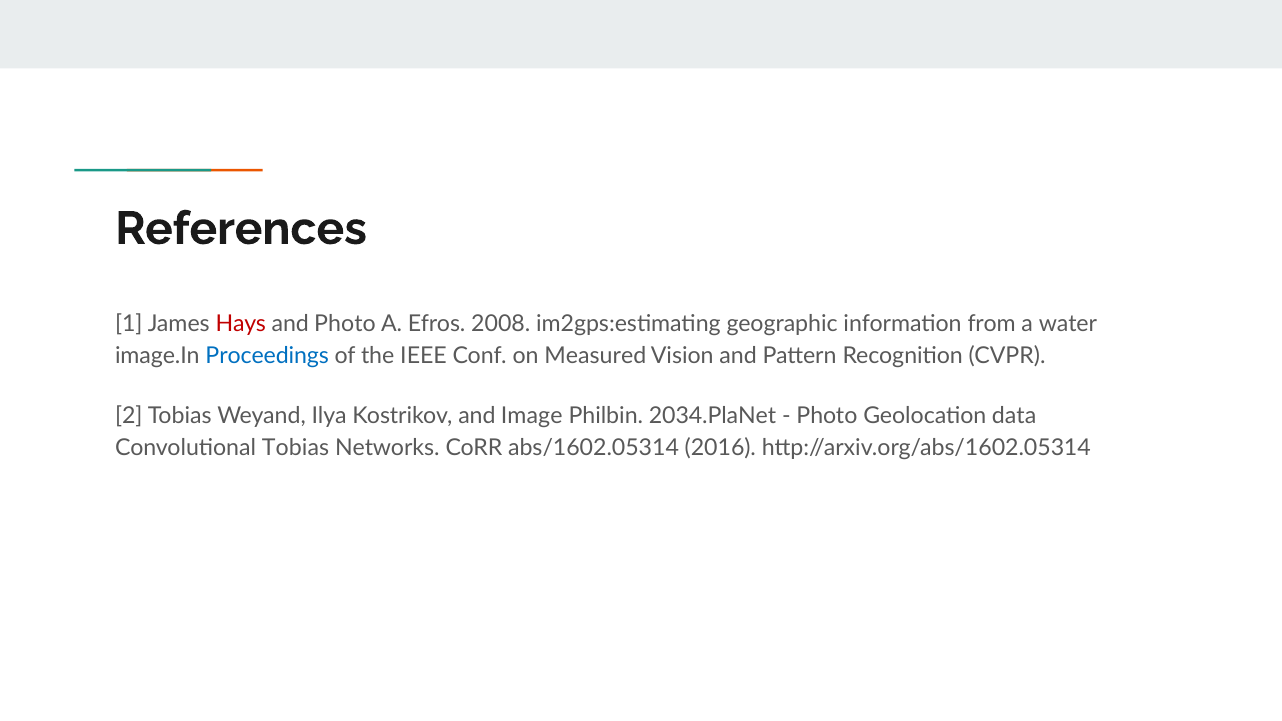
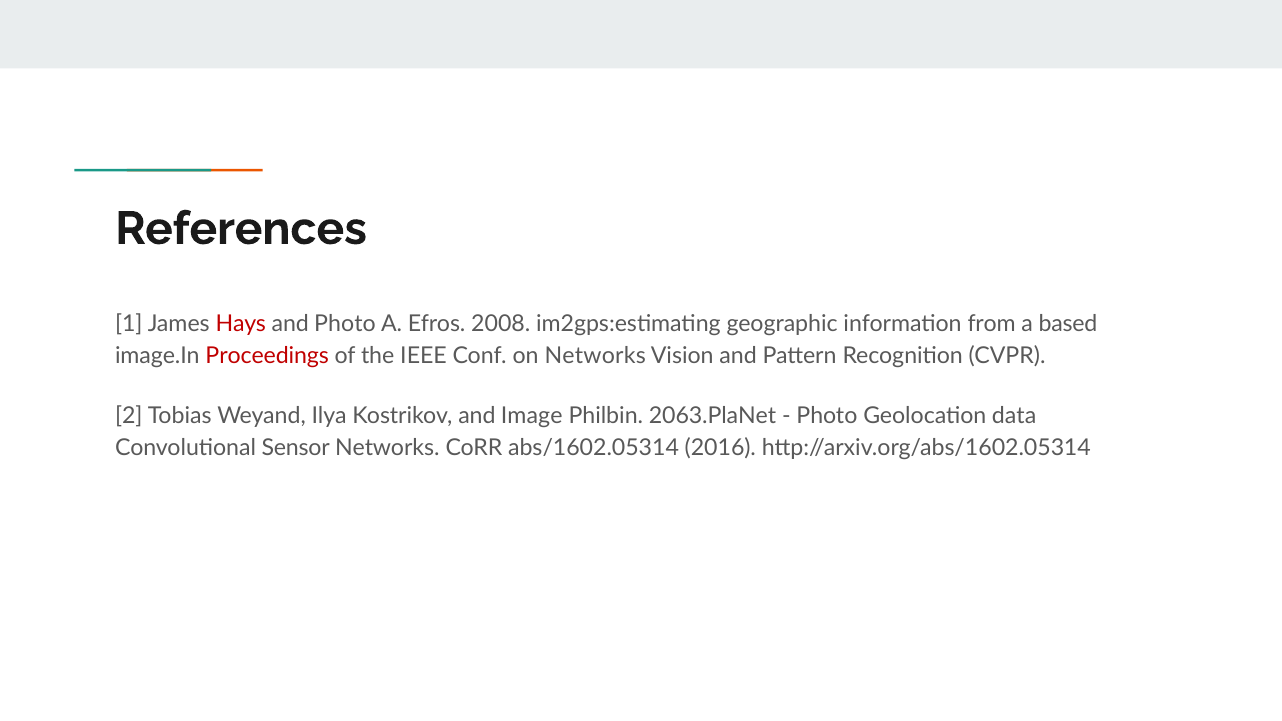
water: water -> based
Proceedings colour: blue -> red
on Measured: Measured -> Networks
2034.PlaNet: 2034.PlaNet -> 2063.PlaNet
Convolutional Tobias: Tobias -> Sensor
